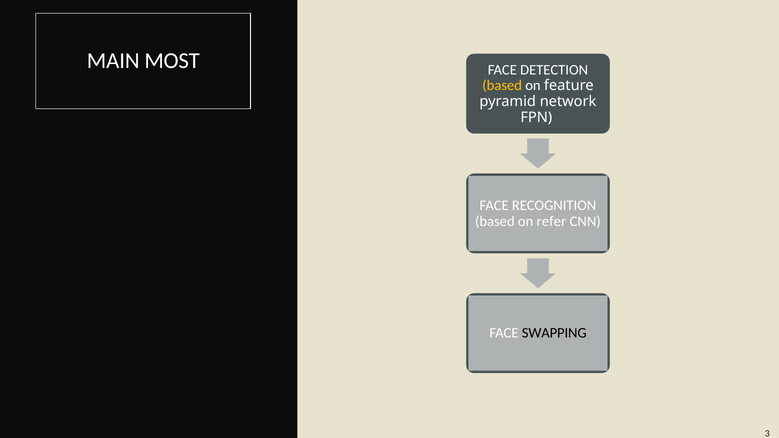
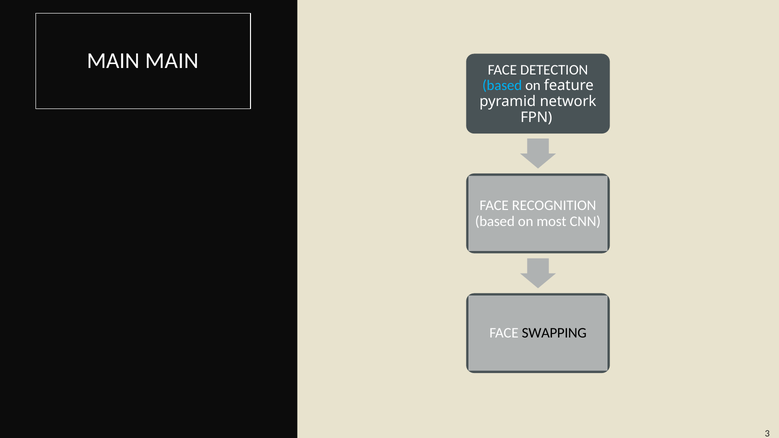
ΜΑΙΝ MOST: MOST -> ΜΑΙΝ
based at (502, 86) colour: yellow -> light blue
refer: refer -> most
